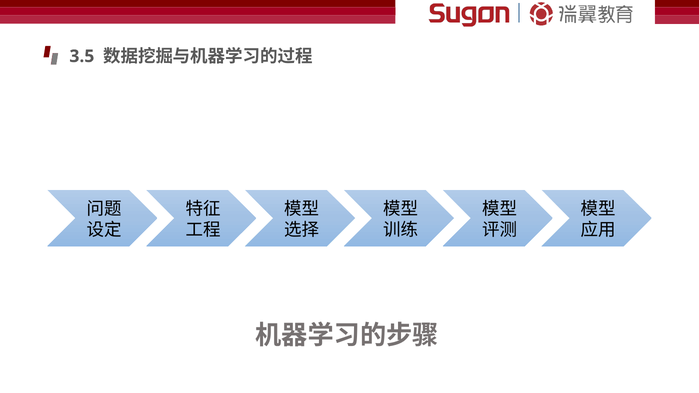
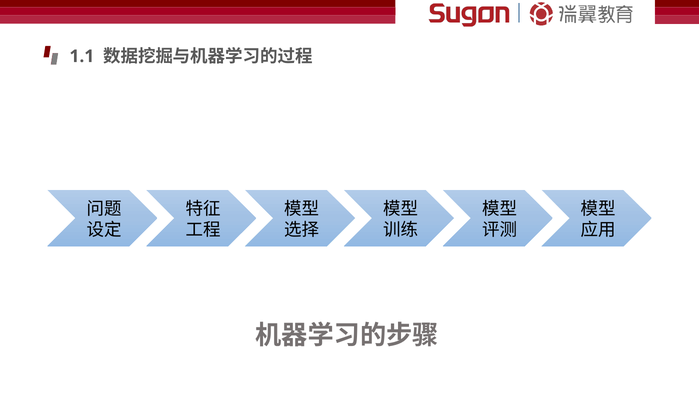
3.5: 3.5 -> 1.1
